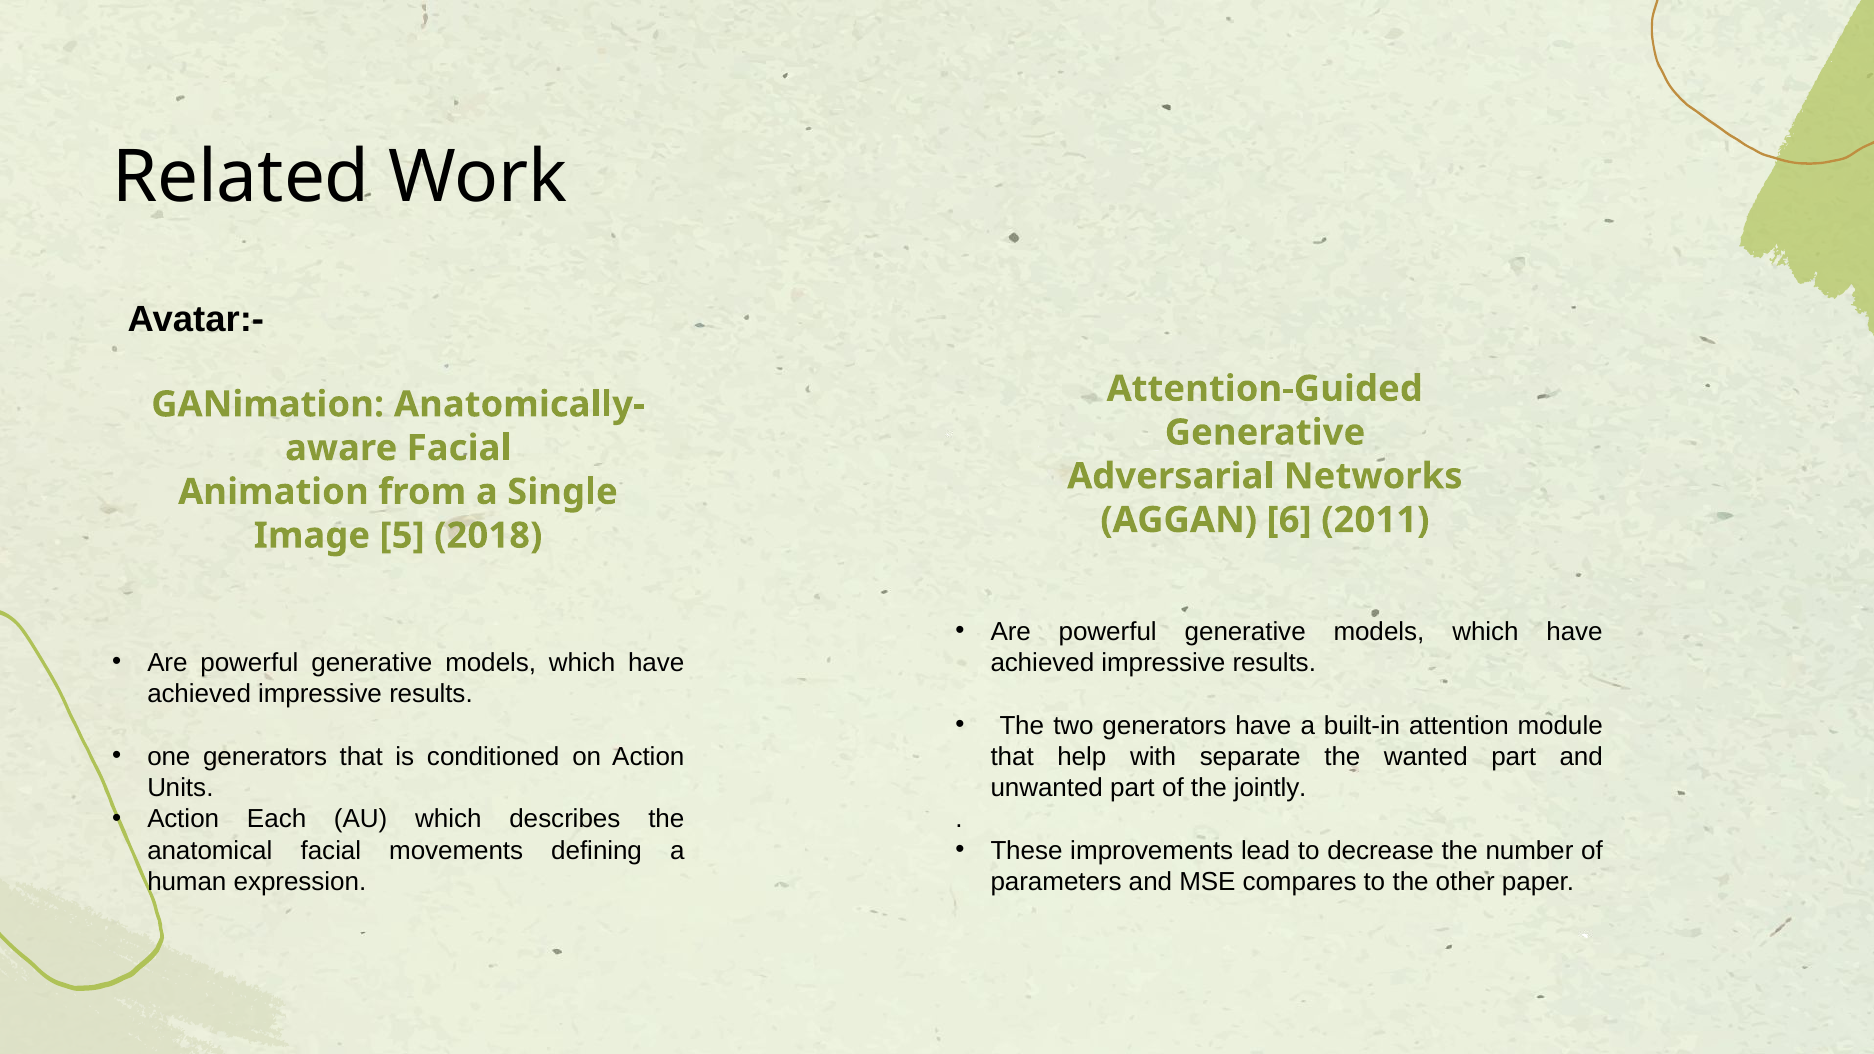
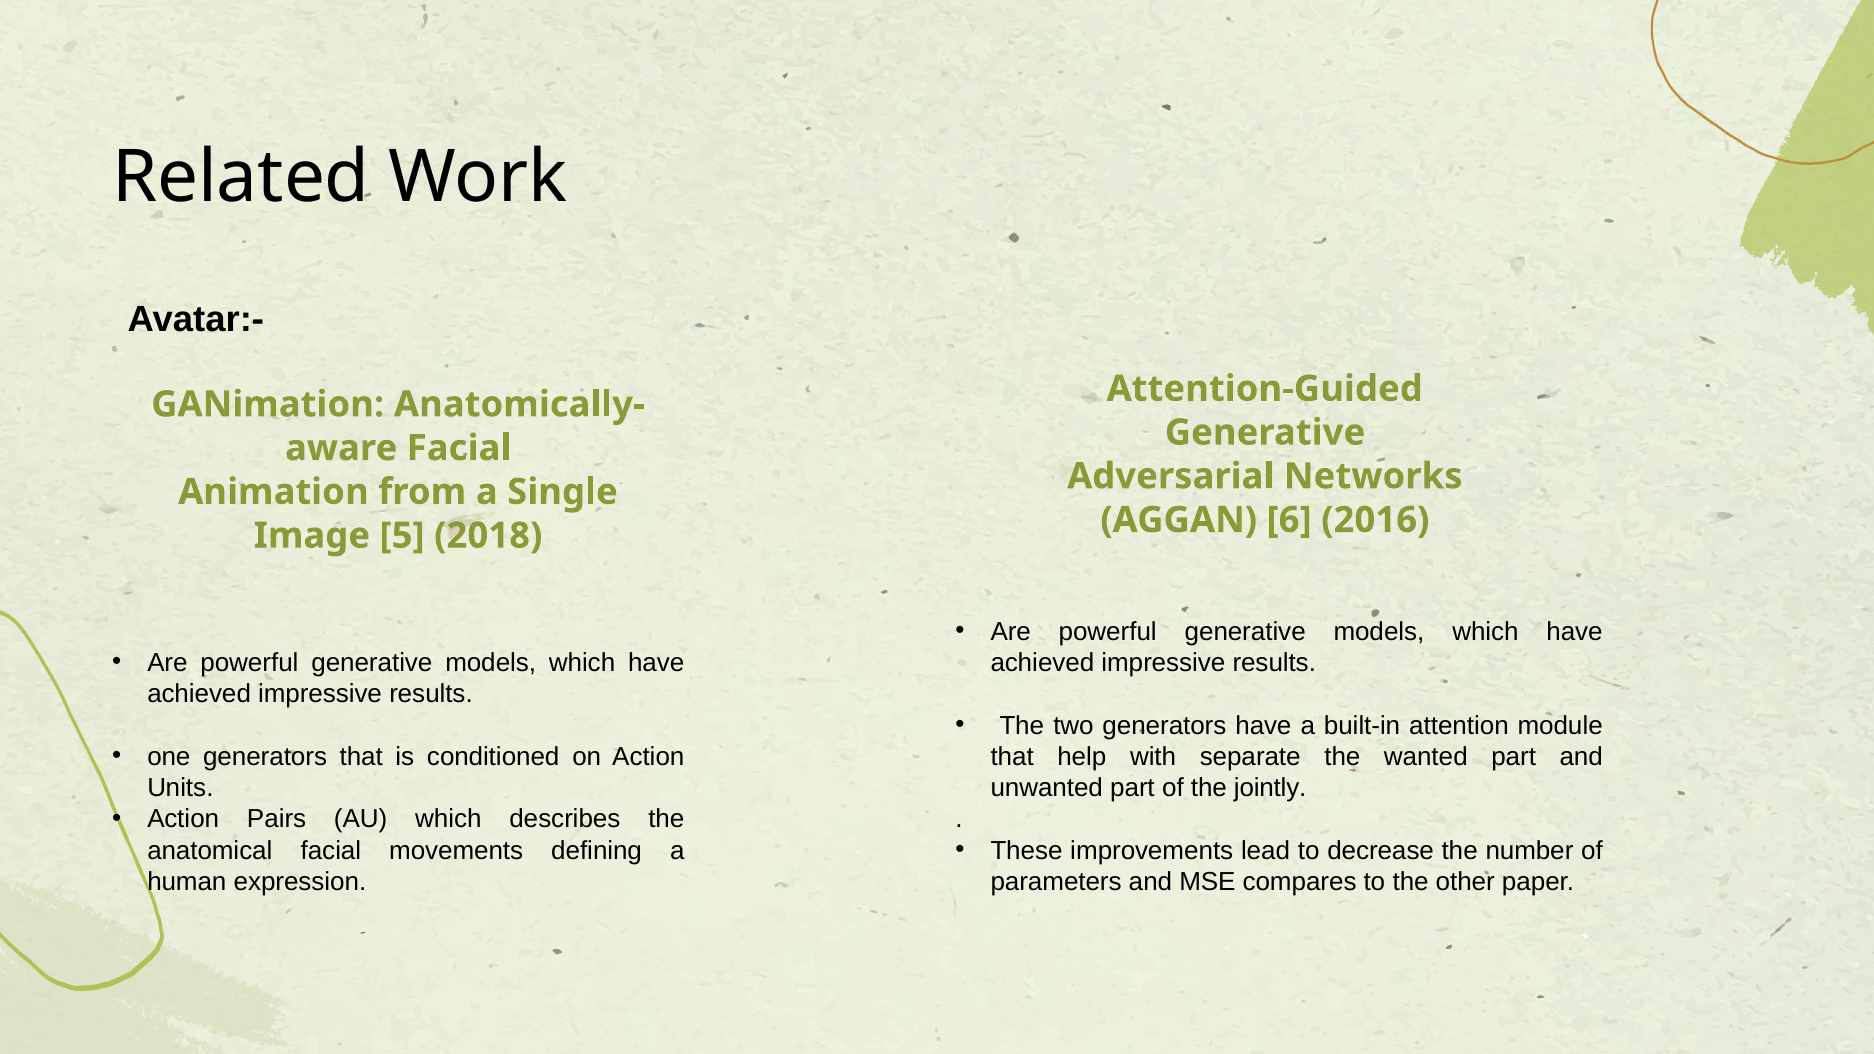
2011: 2011 -> 2016
Each: Each -> Pairs
